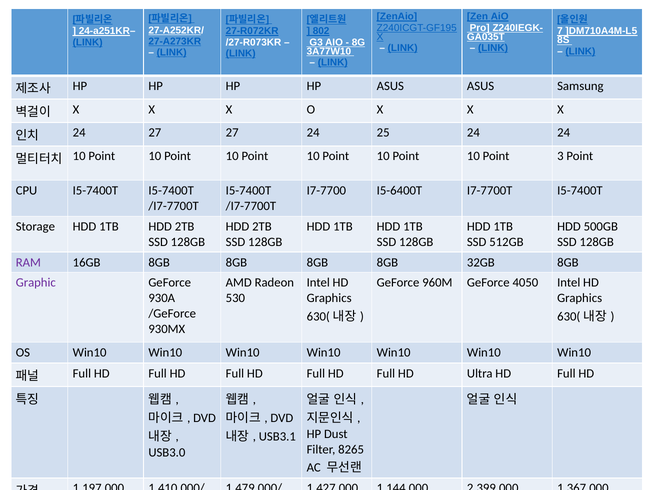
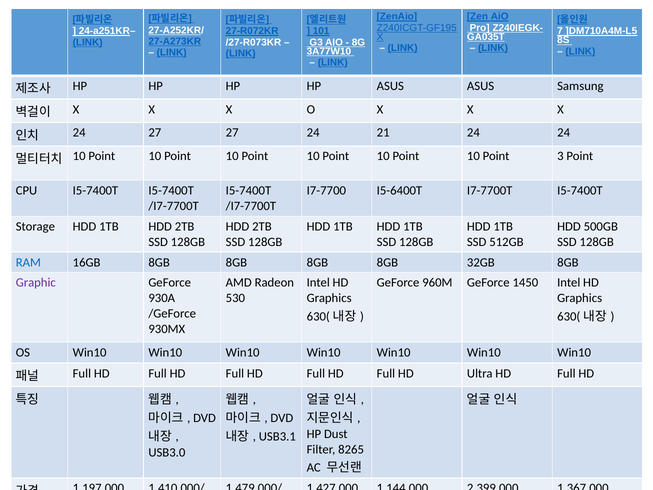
802: 802 -> 101
25: 25 -> 21
RAM colour: purple -> blue
4050: 4050 -> 1450
